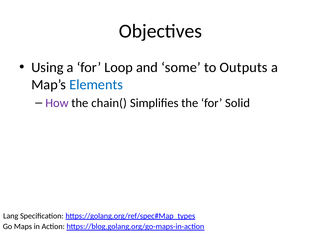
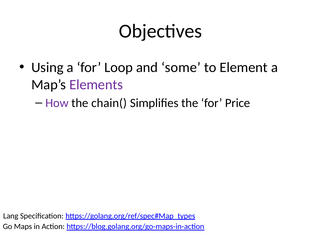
Outputs: Outputs -> Element
Elements colour: blue -> purple
Solid: Solid -> Price
